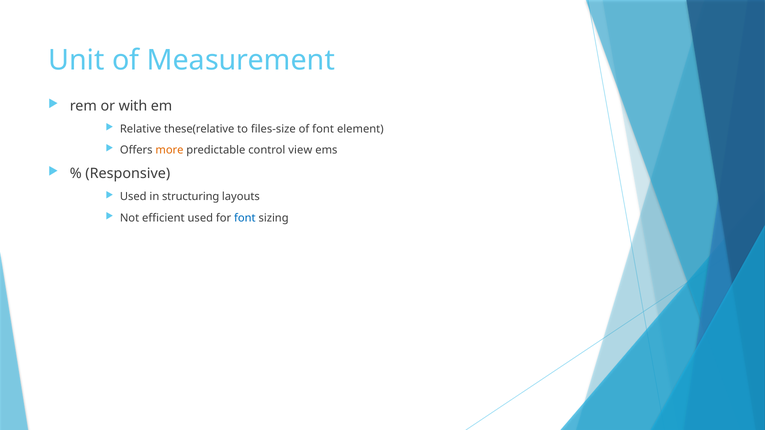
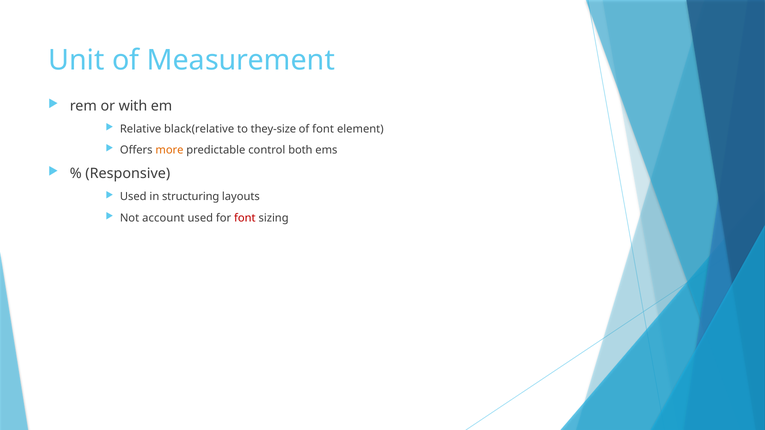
these(relative: these(relative -> black(relative
files-size: files-size -> they-size
view: view -> both
efficient: efficient -> account
font at (245, 218) colour: blue -> red
